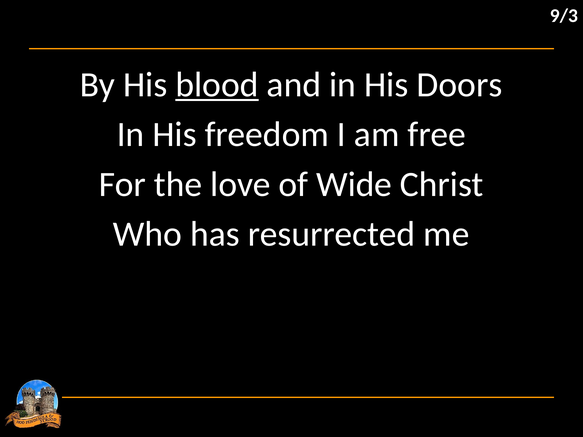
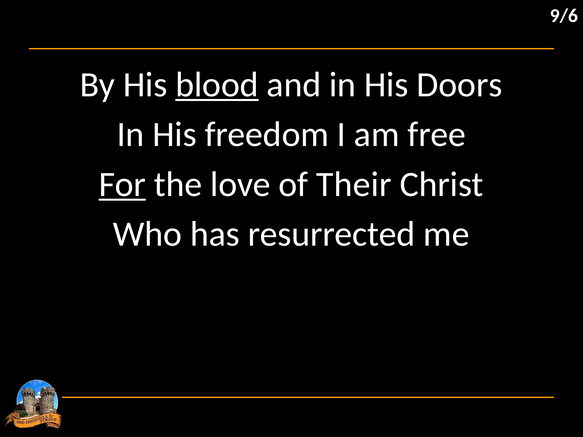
9/3: 9/3 -> 9/6
For underline: none -> present
Wide: Wide -> Their
